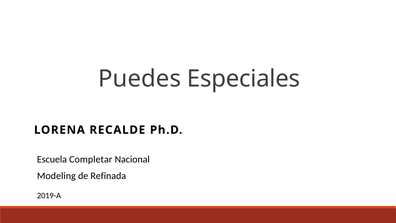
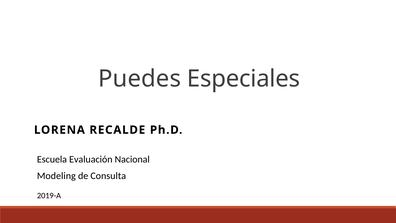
Completar: Completar -> Evaluación
Refinada: Refinada -> Consulta
